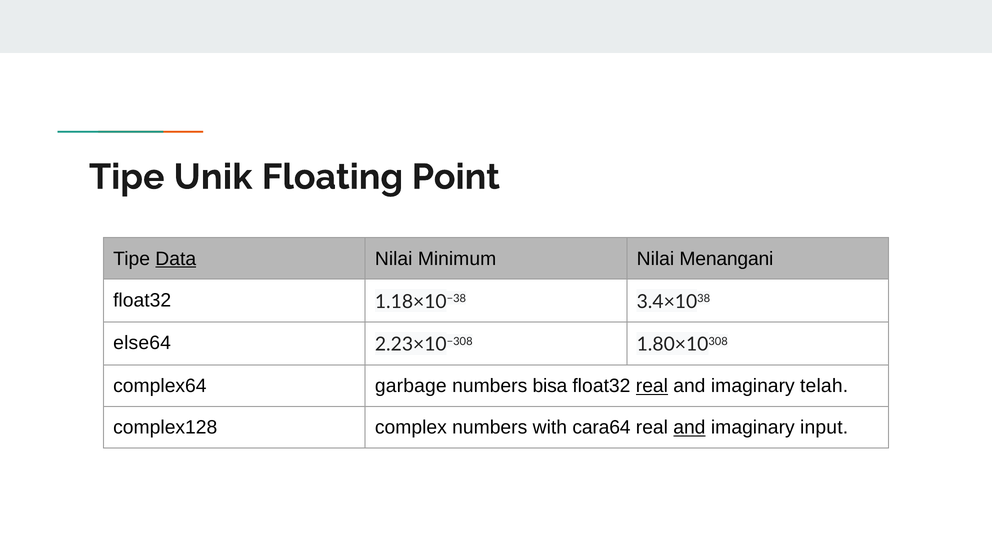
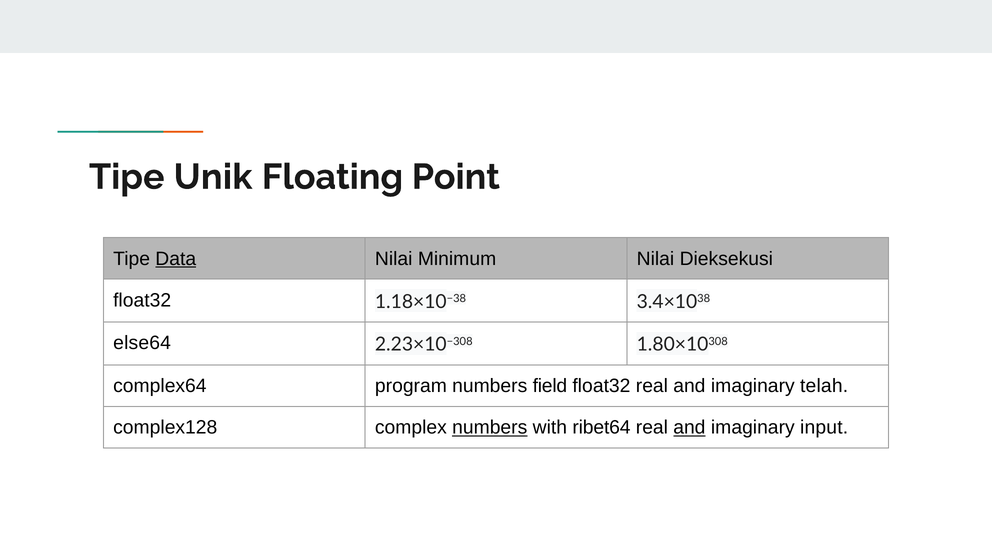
Menangani: Menangani -> Dieksekusi
garbage: garbage -> program
bisa: bisa -> field
real at (652, 386) underline: present -> none
numbers at (490, 428) underline: none -> present
cara64: cara64 -> ribet64
